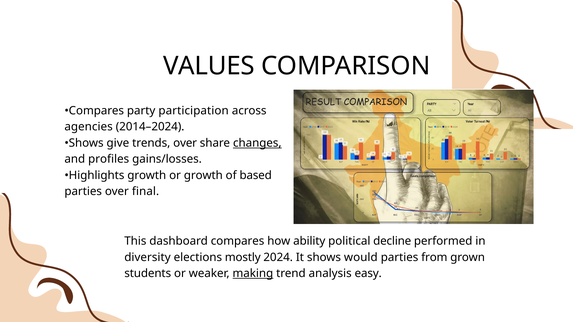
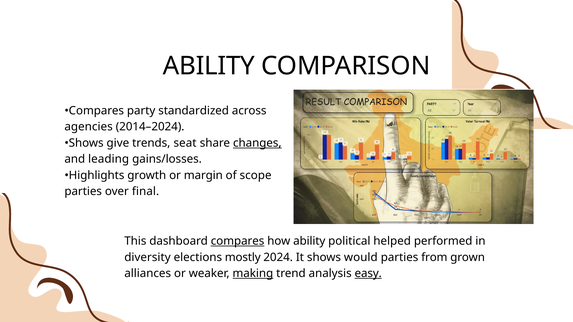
VALUES at (209, 66): VALUES -> ABILITY
participation: participation -> standardized
trends over: over -> seat
profiles: profiles -> leading
or growth: growth -> margin
based: based -> scope
compares at (238, 241) underline: none -> present
decline: decline -> helped
students: students -> alliances
easy underline: none -> present
